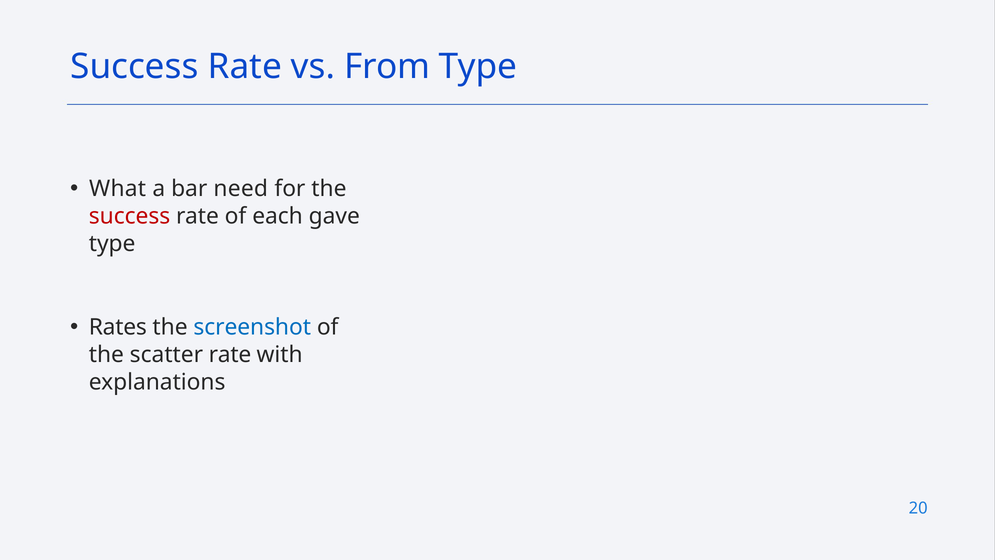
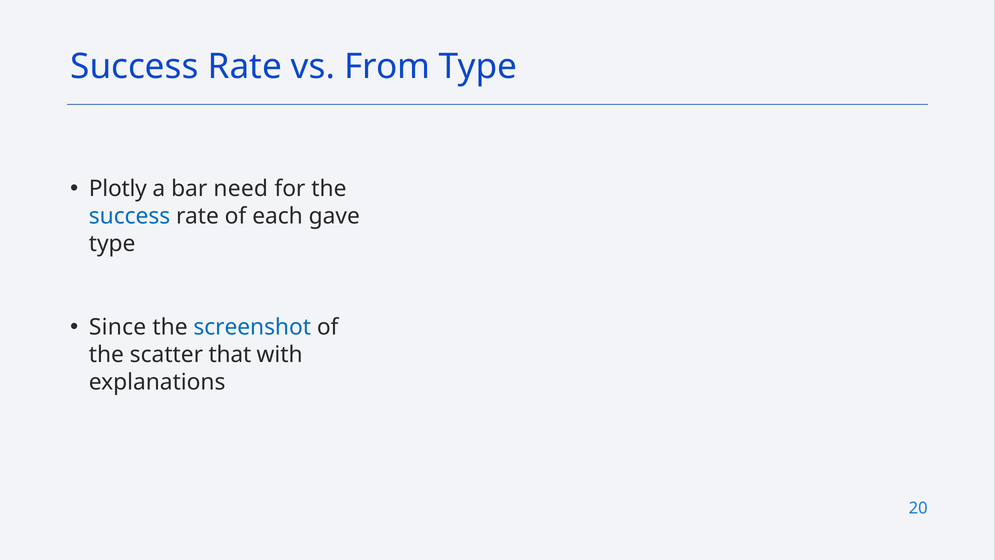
What: What -> Plotly
success at (130, 216) colour: red -> blue
Rates: Rates -> Since
scatter rate: rate -> that
